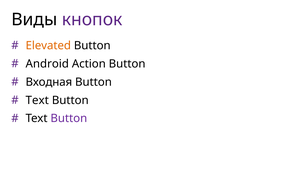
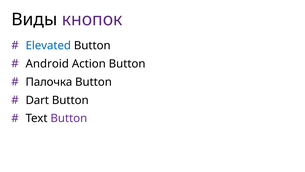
Elevated colour: orange -> blue
Входная: Входная -> Палочка
Text at (37, 100): Text -> Dart
